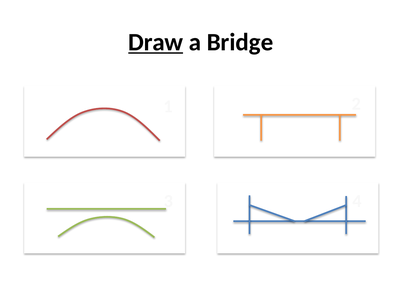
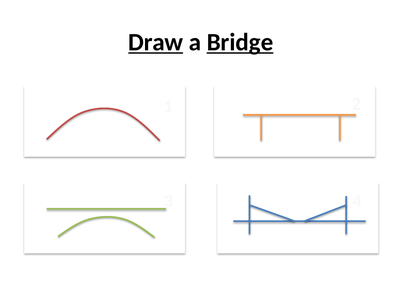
Bridge underline: none -> present
